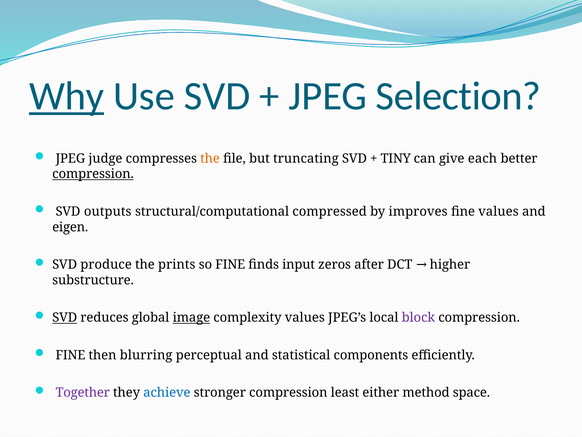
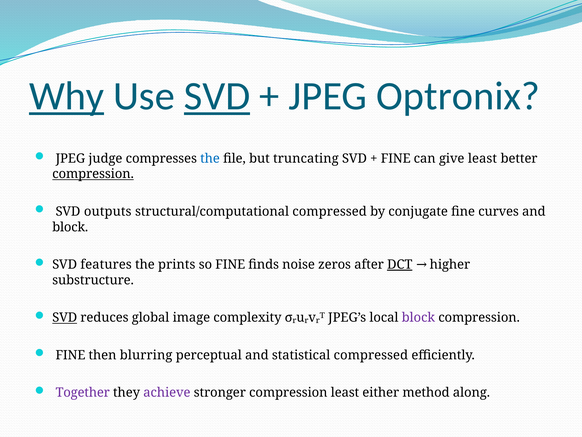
SVD at (217, 96) underline: none -> present
Selection: Selection -> Optronix
the at (210, 158) colour: orange -> blue
TINY at (396, 158): TINY -> FINE
give each: each -> least
improves: improves -> conjugate
fine values: values -> curves
eigen at (70, 227): eigen -> block
produce: produce -> features
input: input -> noise
DCT underline: none -> present
image underline: present -> none
complexity values: values -> σᵣuᵣvᵣᵀ
statistical components: components -> compressed
achieve colour: blue -> purple
space: space -> along
